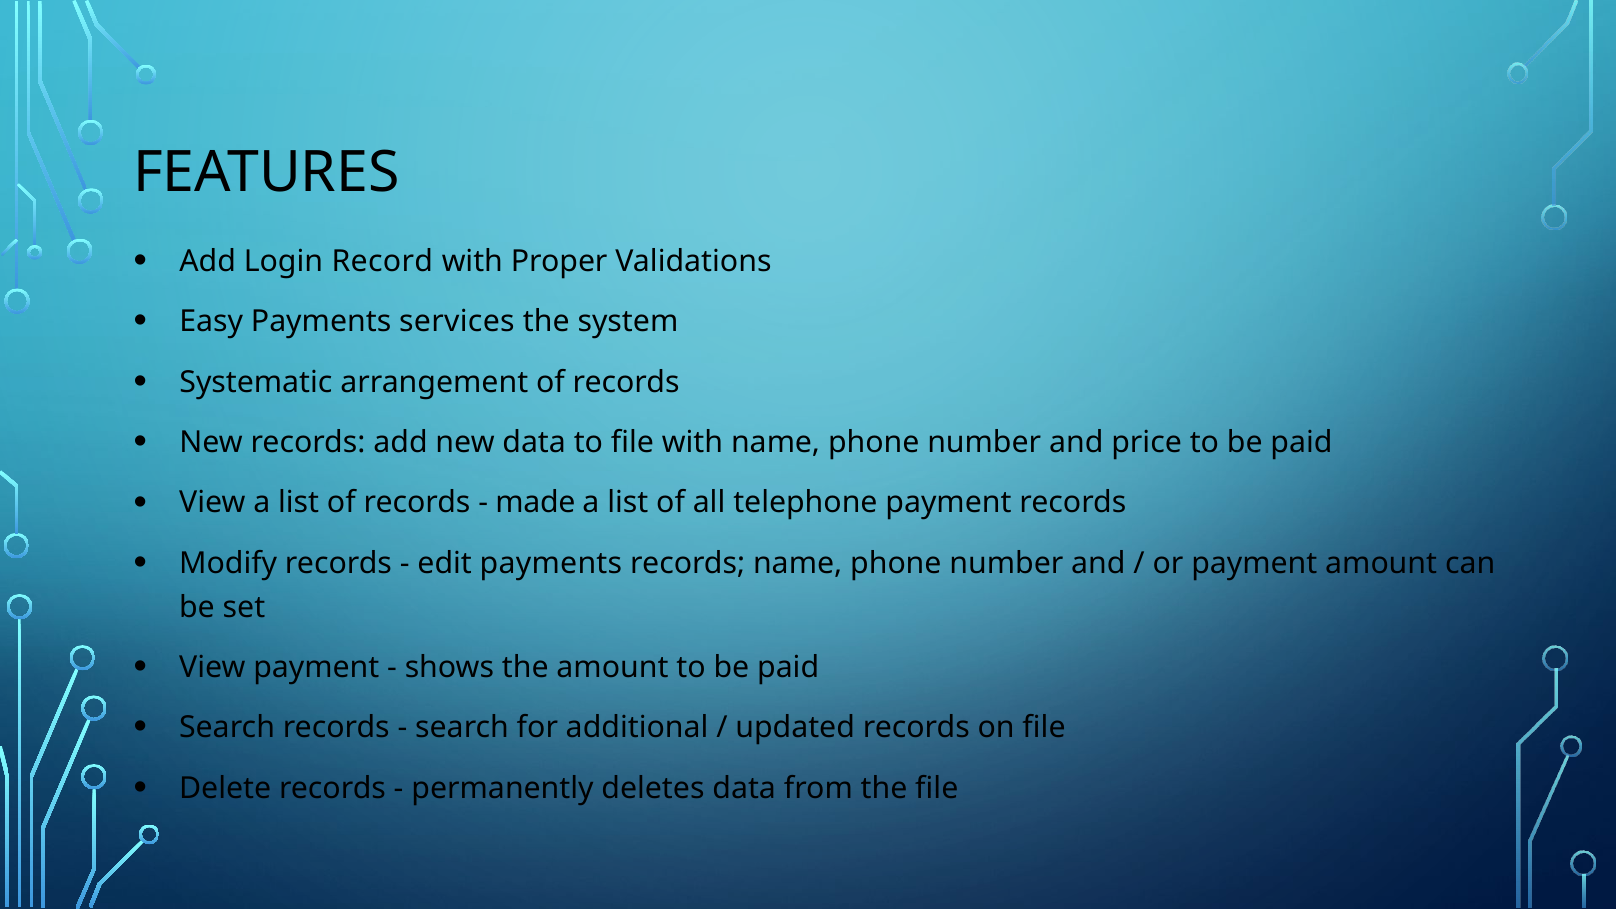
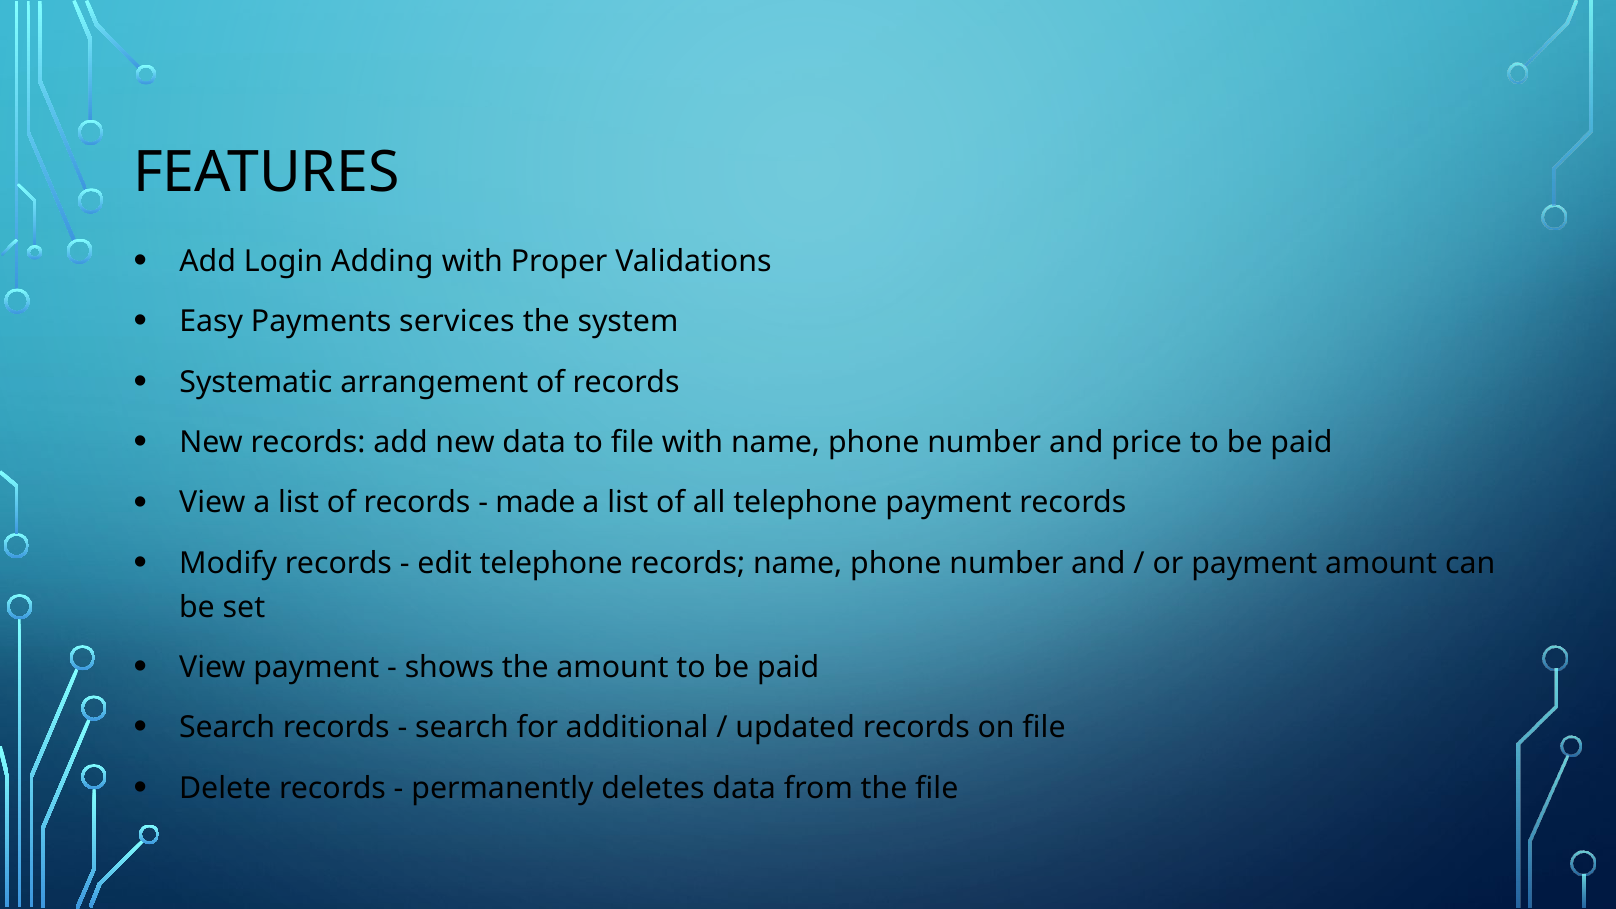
Record: Record -> Adding
edit payments: payments -> telephone
